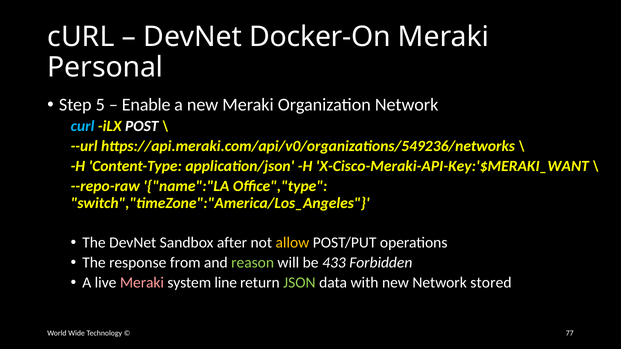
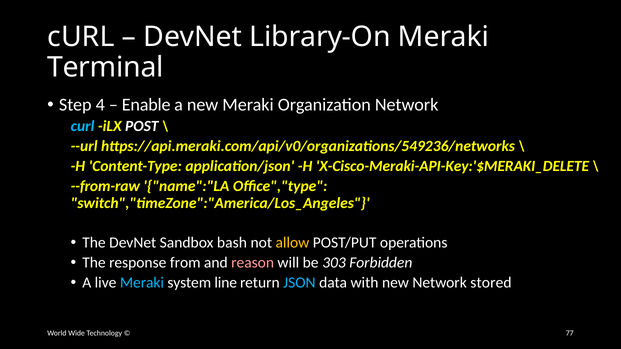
Docker-On: Docker-On -> Library-On
Personal: Personal -> Terminal
5: 5 -> 4
X-Cisco-Meraki-API-Key:'$MERAKI_WANT: X-Cisco-Meraki-API-Key:'$MERAKI_WANT -> X-Cisco-Meraki-API-Key:'$MERAKI_DELETE
--repo-raw: --repo-raw -> --from-raw
after: after -> bash
reason colour: light green -> pink
433: 433 -> 303
Meraki at (142, 283) colour: pink -> light blue
JSON colour: light green -> light blue
